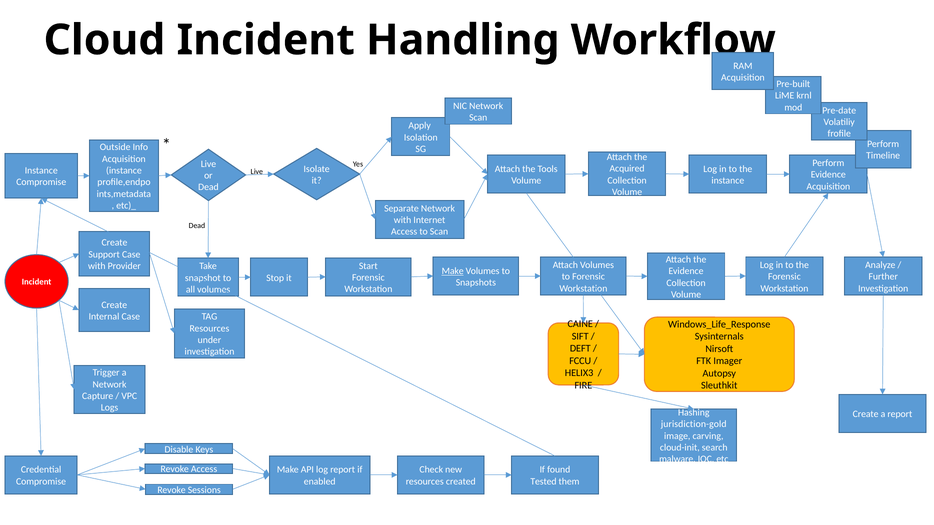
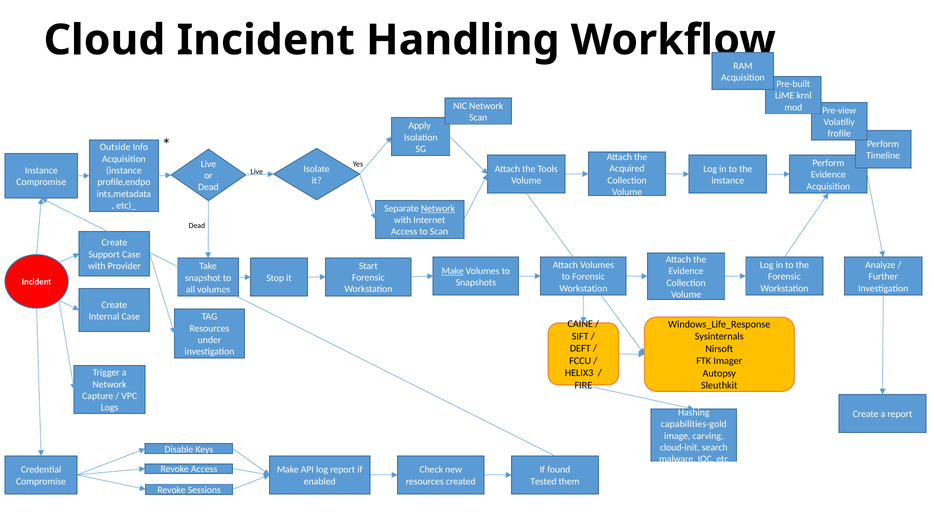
Pre-date: Pre-date -> Pre-view
Network at (438, 209) underline: none -> present
jurisdiction-gold: jurisdiction-gold -> capabilities-gold
